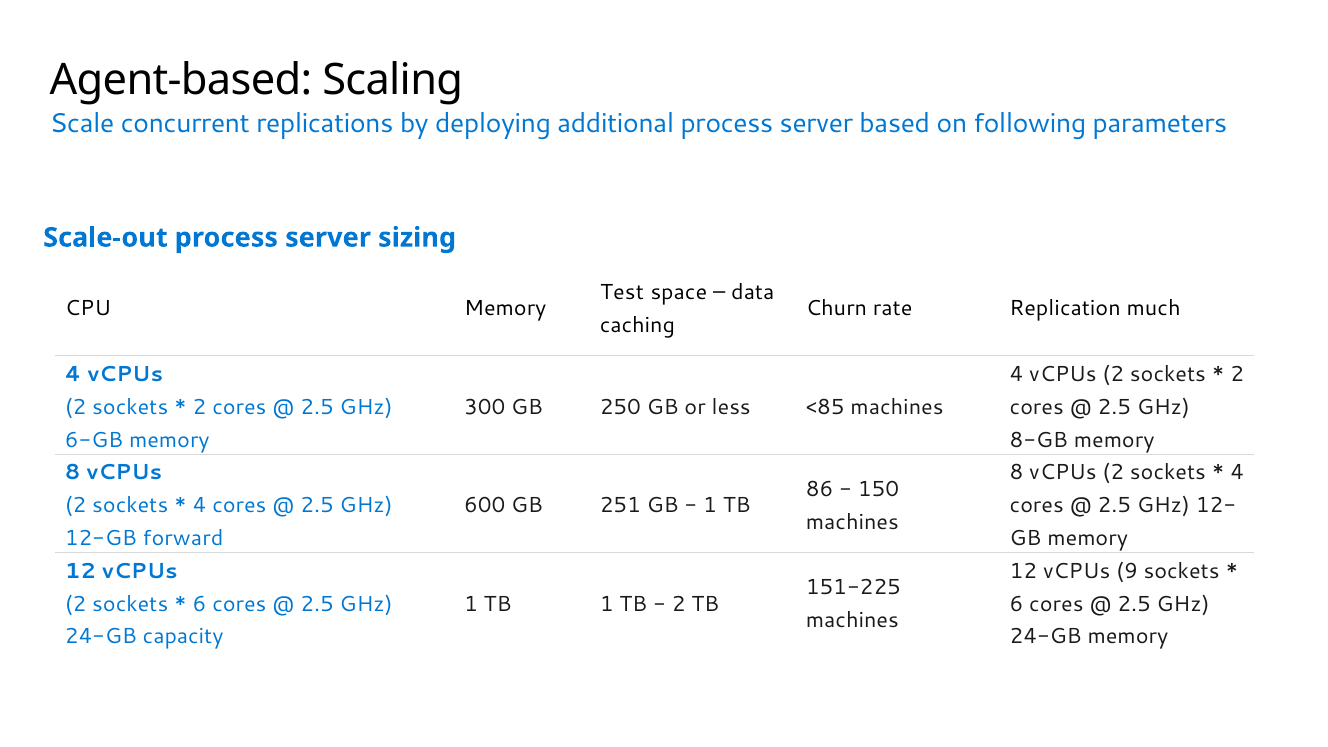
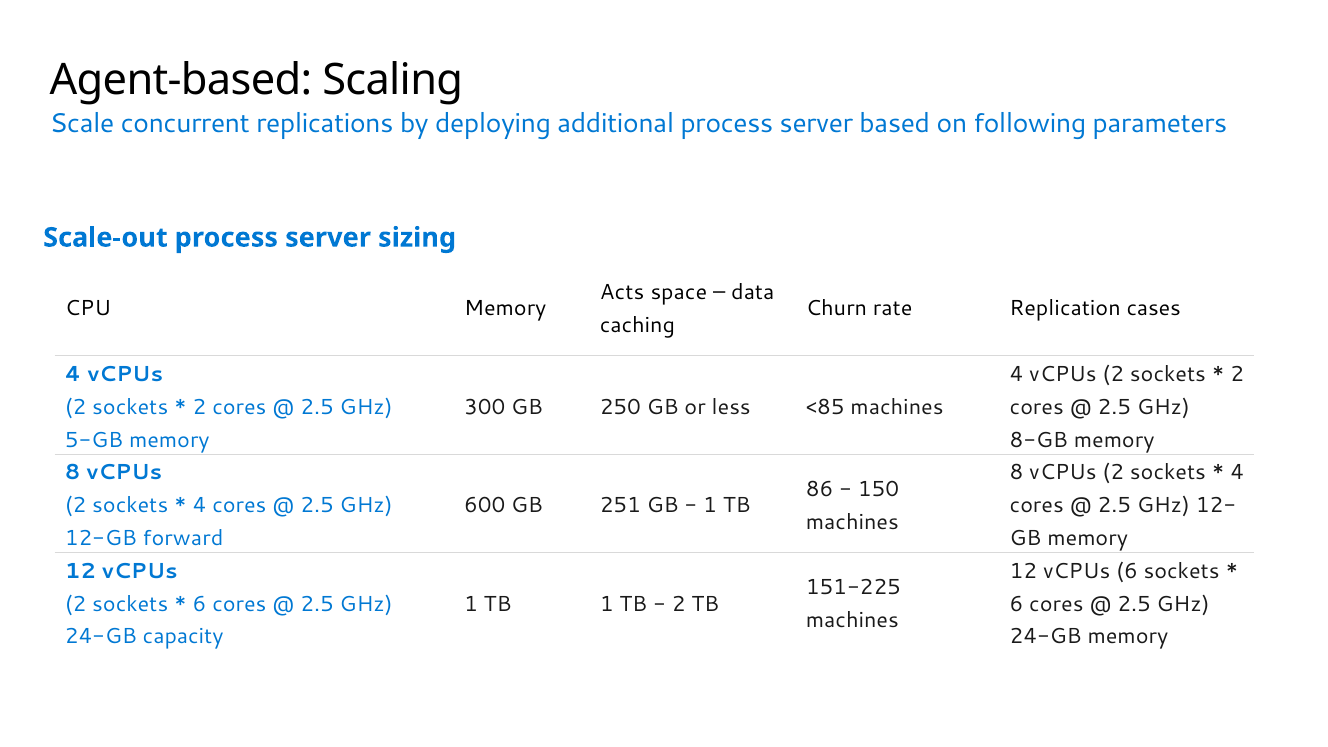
Test: Test -> Acts
much: much -> cases
6-GB: 6-GB -> 5-GB
vCPUs 9: 9 -> 6
